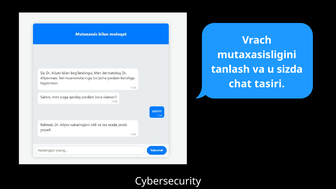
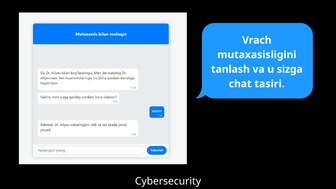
sizda: sizda -> sizga
